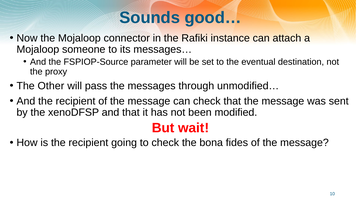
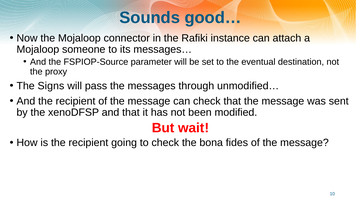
Other: Other -> Signs
